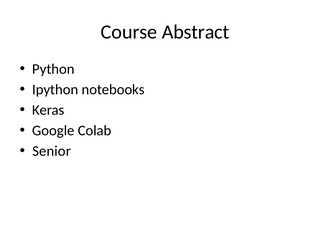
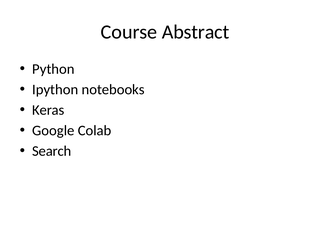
Senior: Senior -> Search
